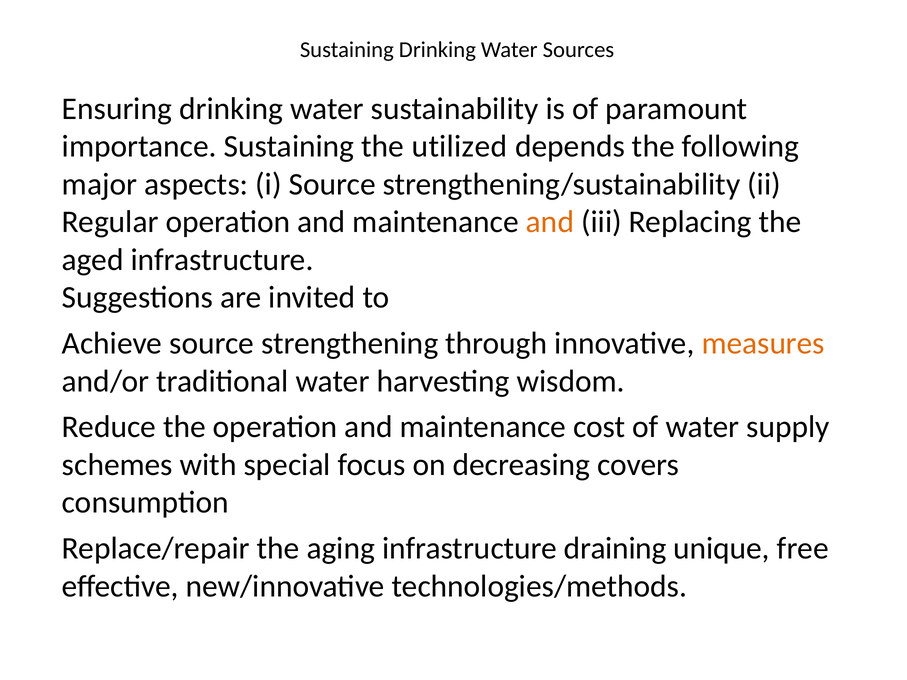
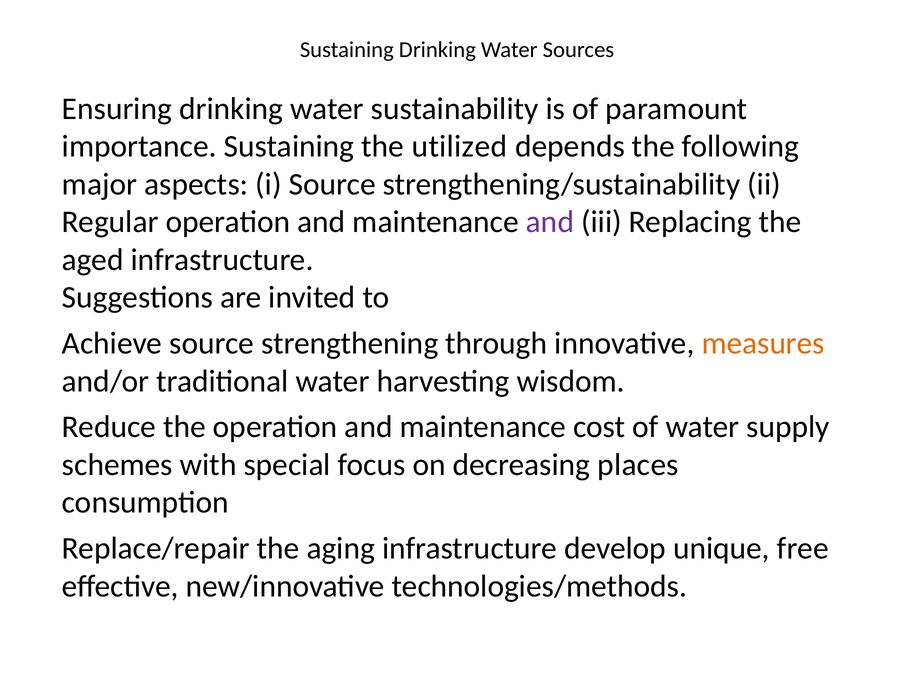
and at (550, 222) colour: orange -> purple
covers: covers -> places
draining: draining -> develop
